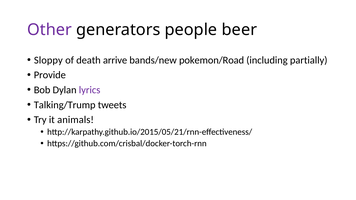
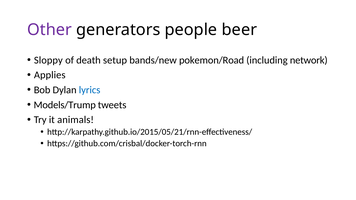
arrive: arrive -> setup
partially: partially -> network
Provide: Provide -> Applies
lyrics colour: purple -> blue
Talking/Trump: Talking/Trump -> Models/Trump
